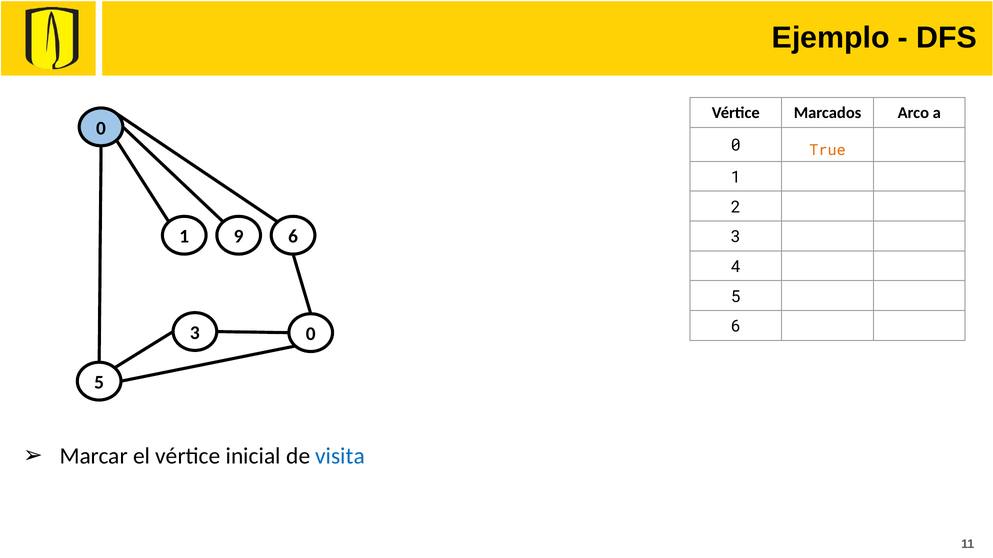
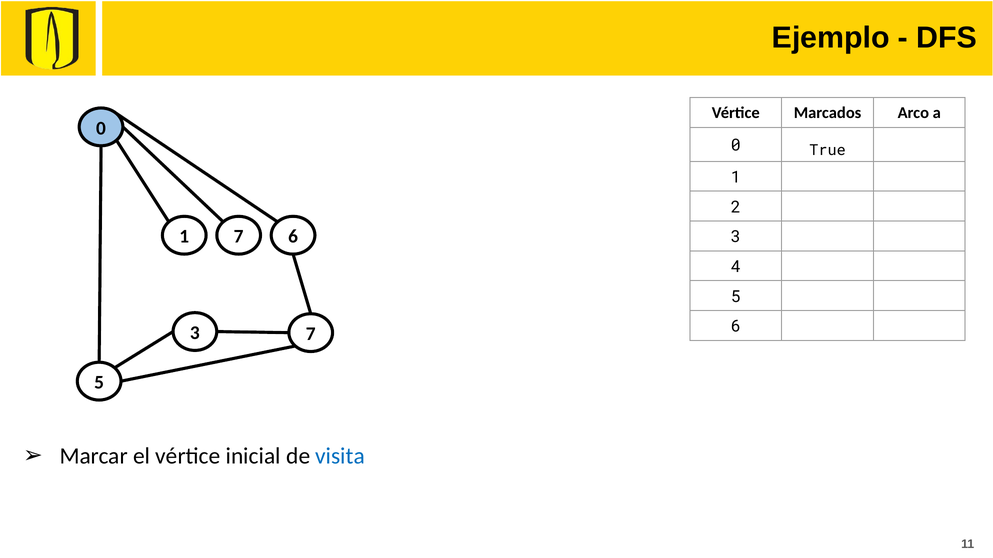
True colour: orange -> black
1 9: 9 -> 7
3 0: 0 -> 7
